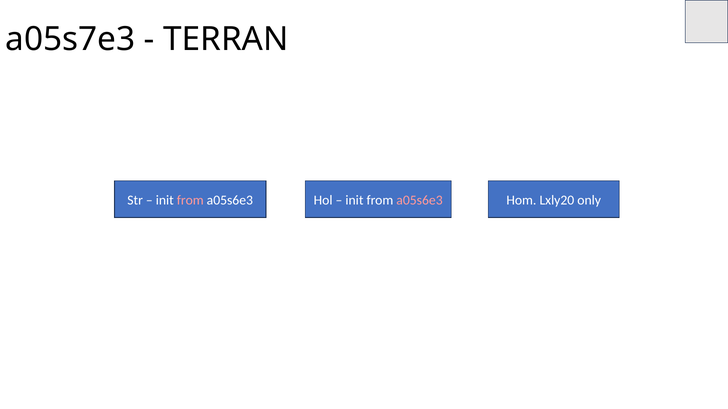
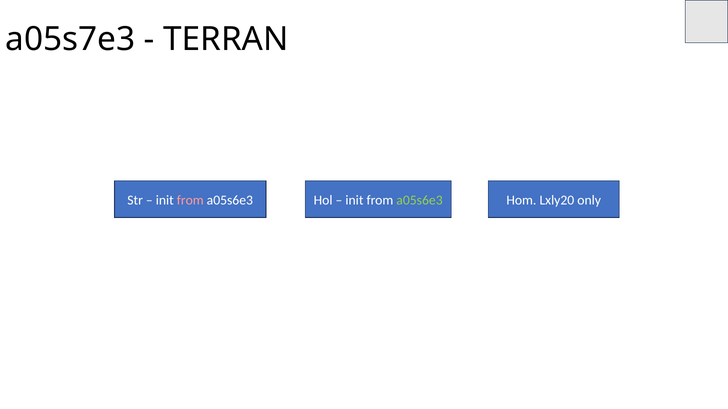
a05s6e3 at (420, 200) colour: pink -> light green
